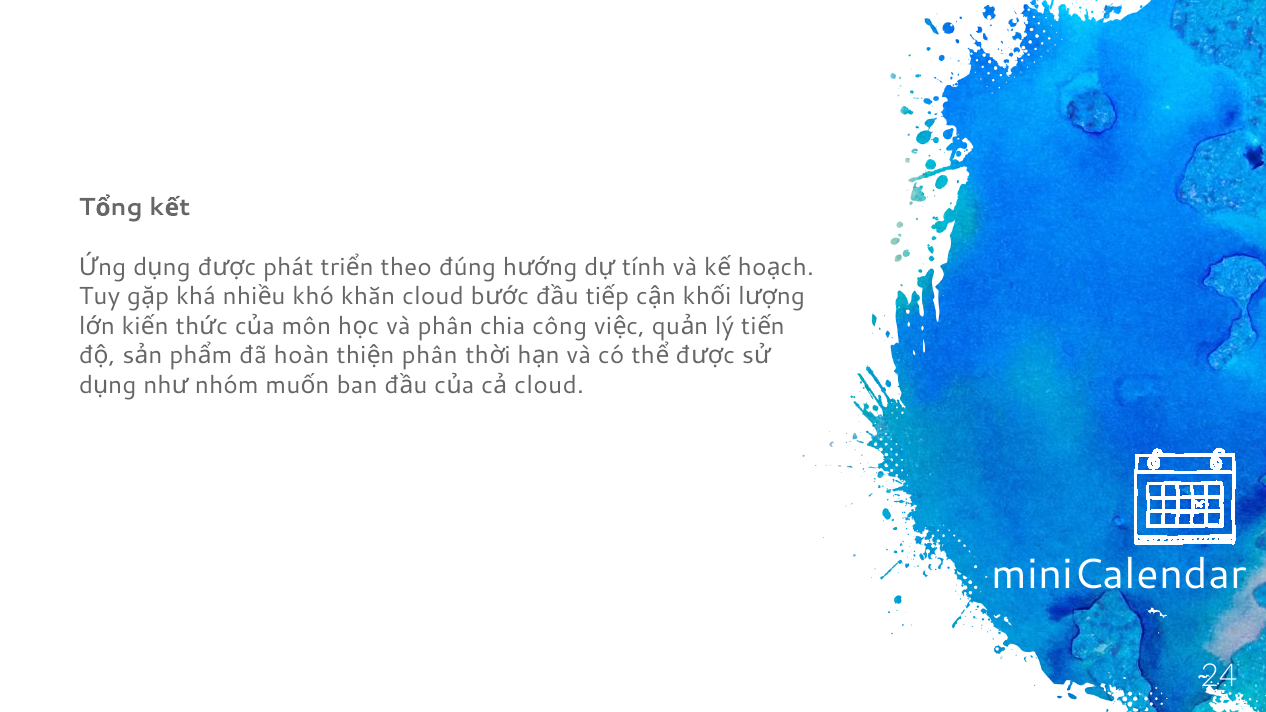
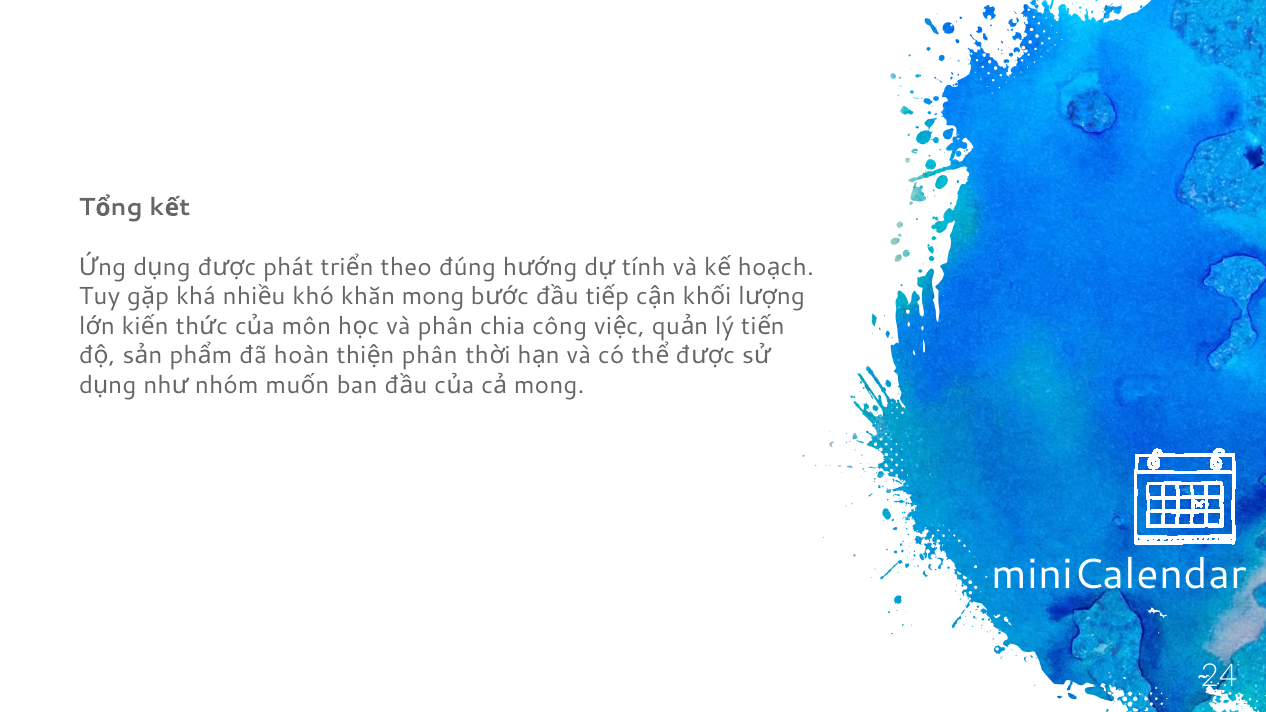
khăn cloud: cloud -> mong
cloud at (549, 385): cloud -> mong
